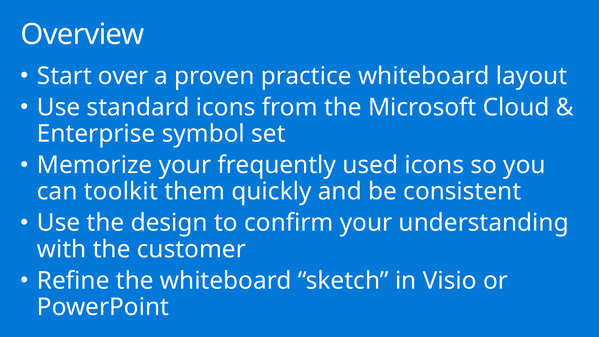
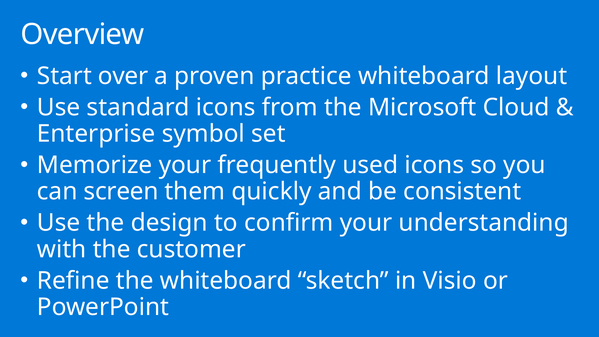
toolkit: toolkit -> screen
